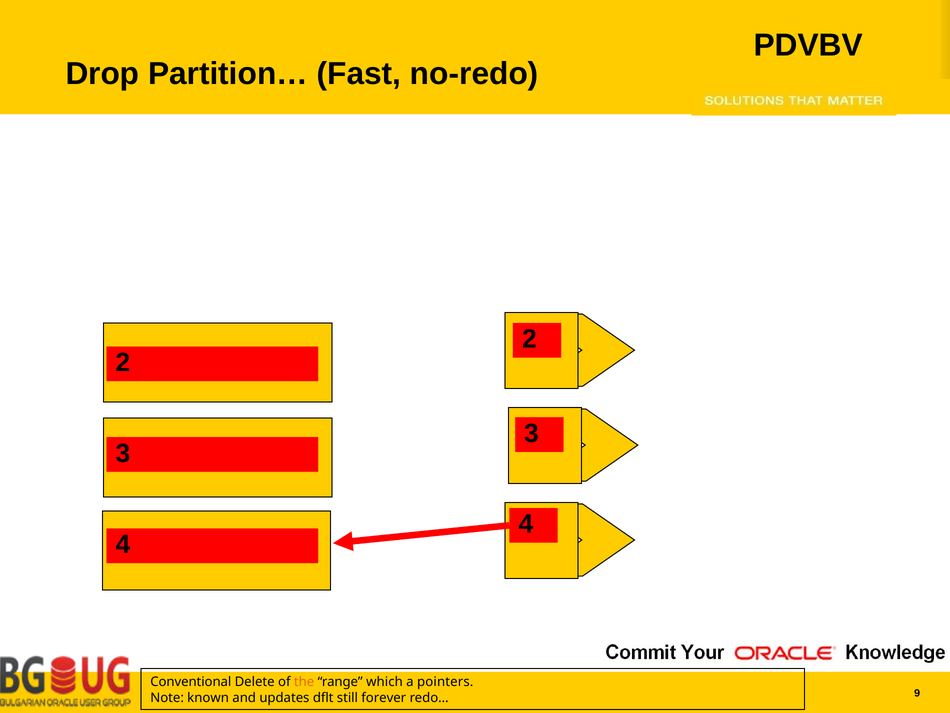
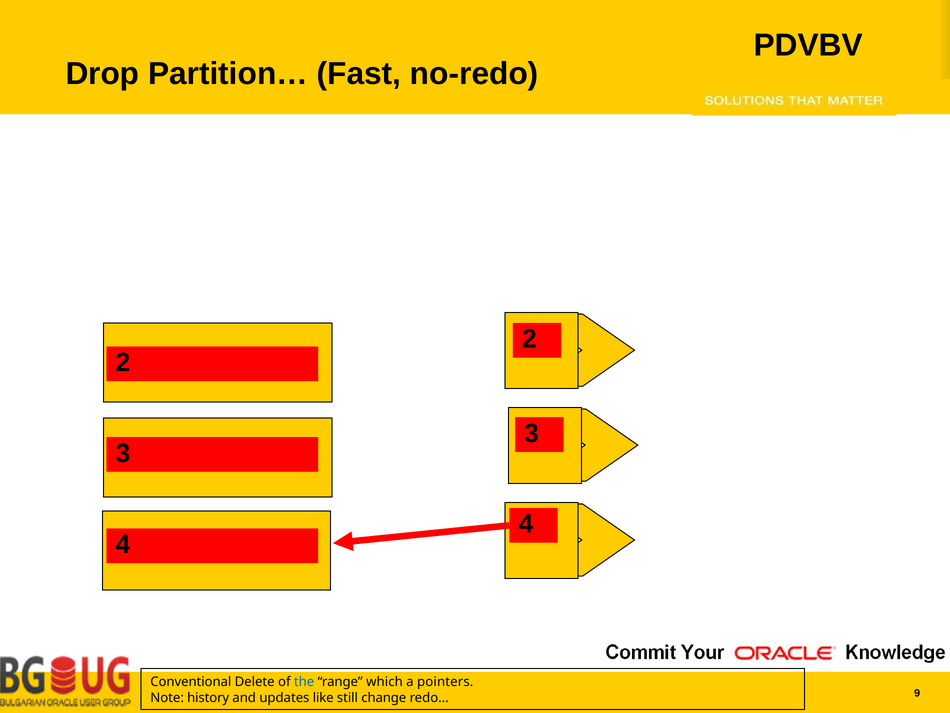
the colour: orange -> blue
known: known -> history
dflt: dflt -> like
forever: forever -> change
